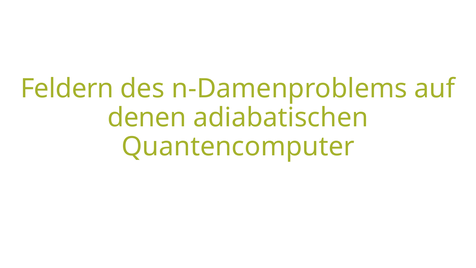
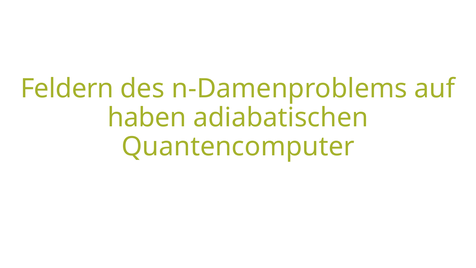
denen: denen -> haben
